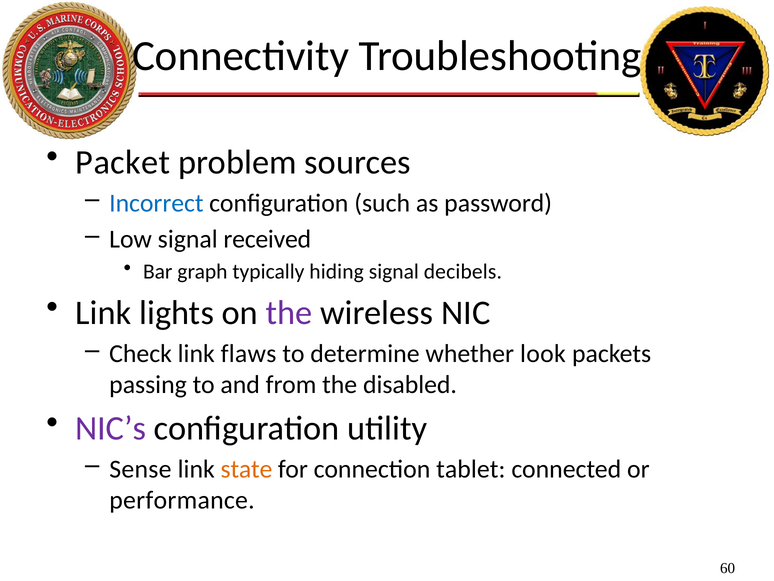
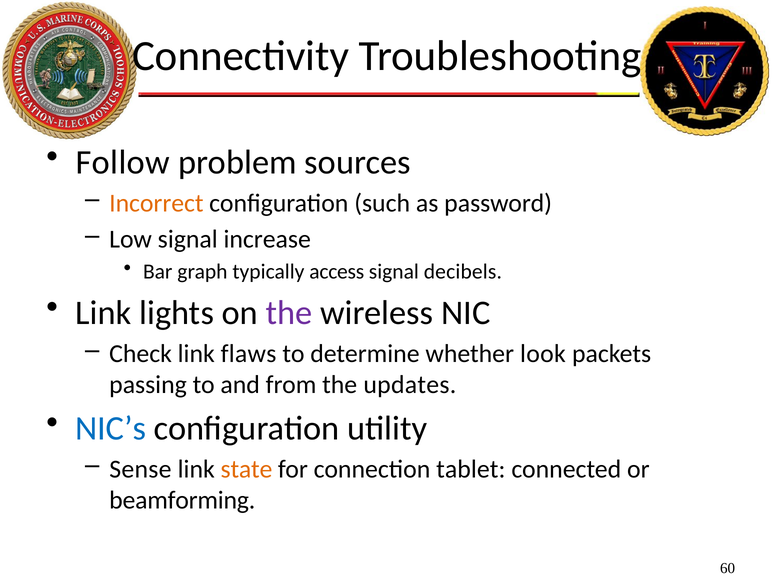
Packet: Packet -> Follow
Incorrect colour: blue -> orange
received: received -> increase
hiding: hiding -> access
disabled: disabled -> updates
NIC’s colour: purple -> blue
performance: performance -> beamforming
